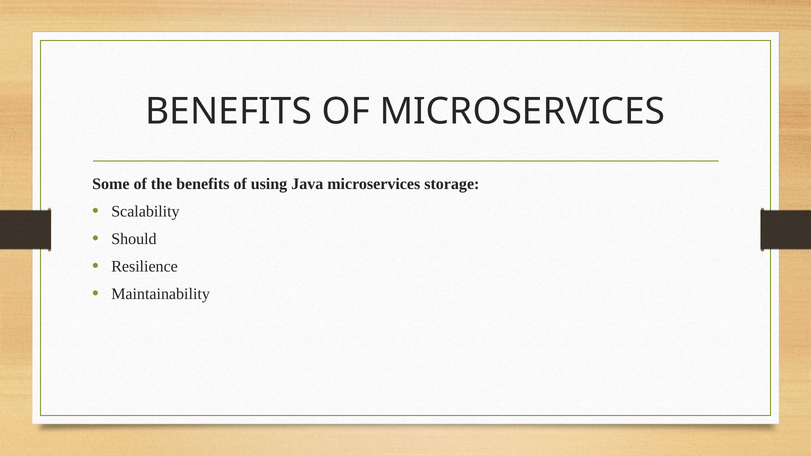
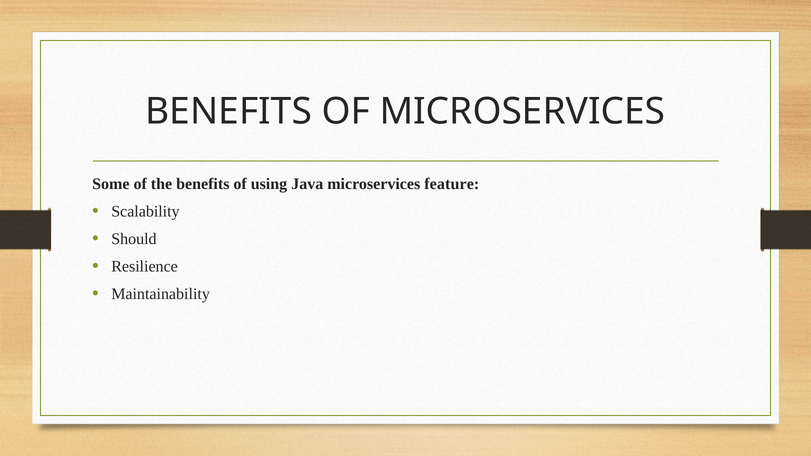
storage: storage -> feature
